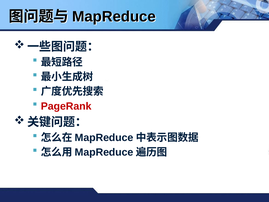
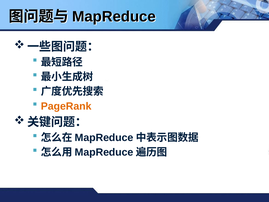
PageRank colour: red -> orange
